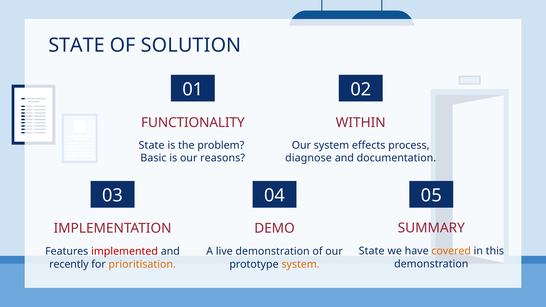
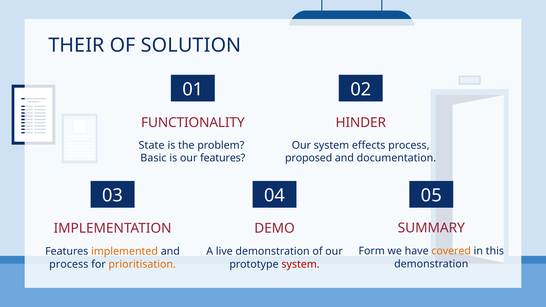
STATE at (77, 45): STATE -> THEIR
WITHIN: WITHIN -> HINDER
our reasons: reasons -> features
diagnose: diagnose -> proposed
State at (372, 251): State -> Form
implemented colour: red -> orange
recently at (69, 264): recently -> process
system at (301, 264) colour: orange -> red
